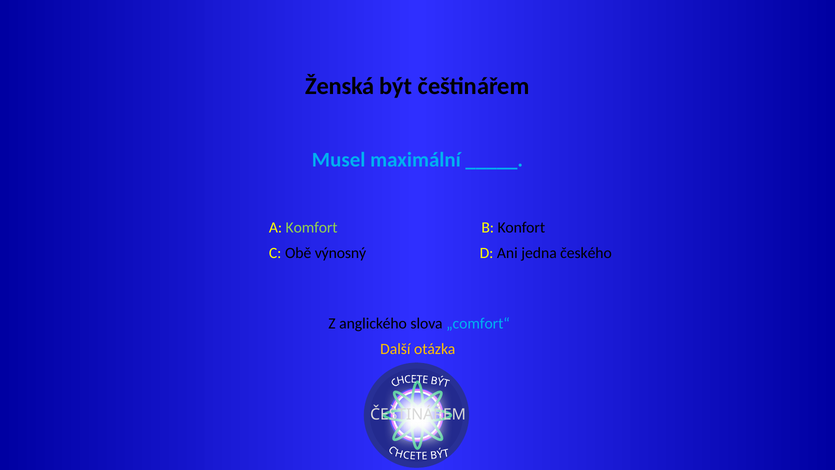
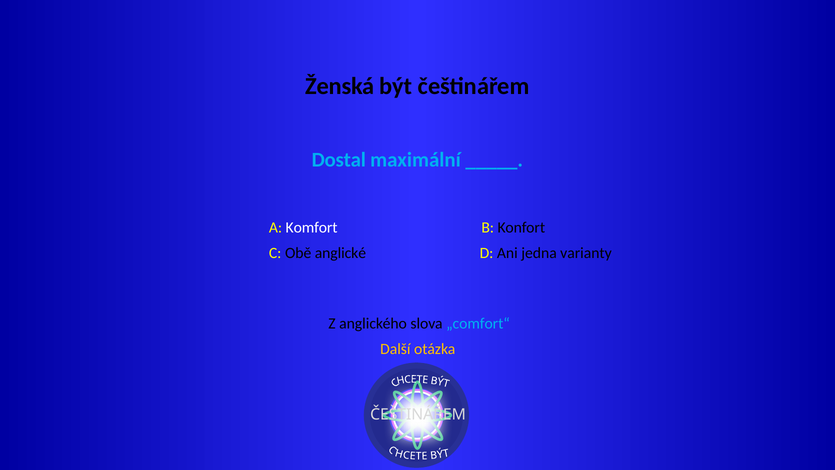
Musel: Musel -> Dostal
Komfort colour: light green -> white
výnosný: výnosný -> anglické
českého: českého -> varianty
